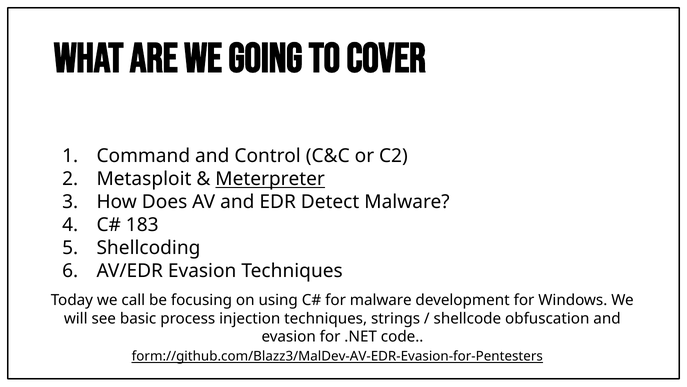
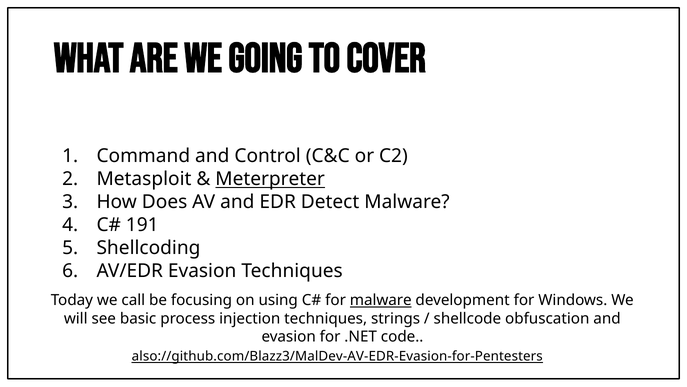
183: 183 -> 191
malware at (381, 300) underline: none -> present
form://github.com/Blazz3/MalDev-AV-EDR-Evasion-for-Pentesters: form://github.com/Blazz3/MalDev-AV-EDR-Evasion-for-Pentesters -> also://github.com/Blazz3/MalDev-AV-EDR-Evasion-for-Pentesters
